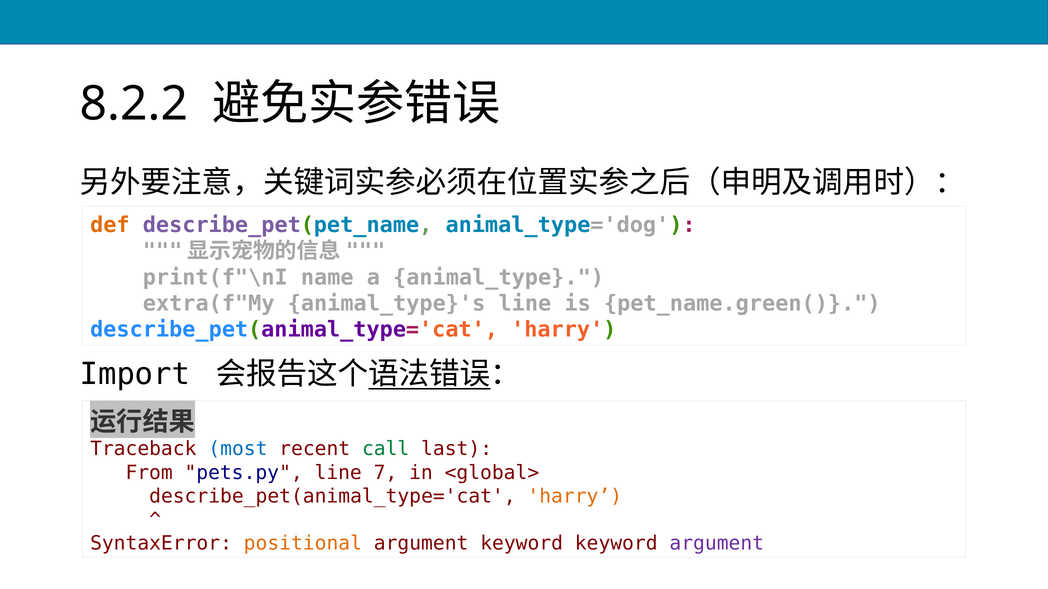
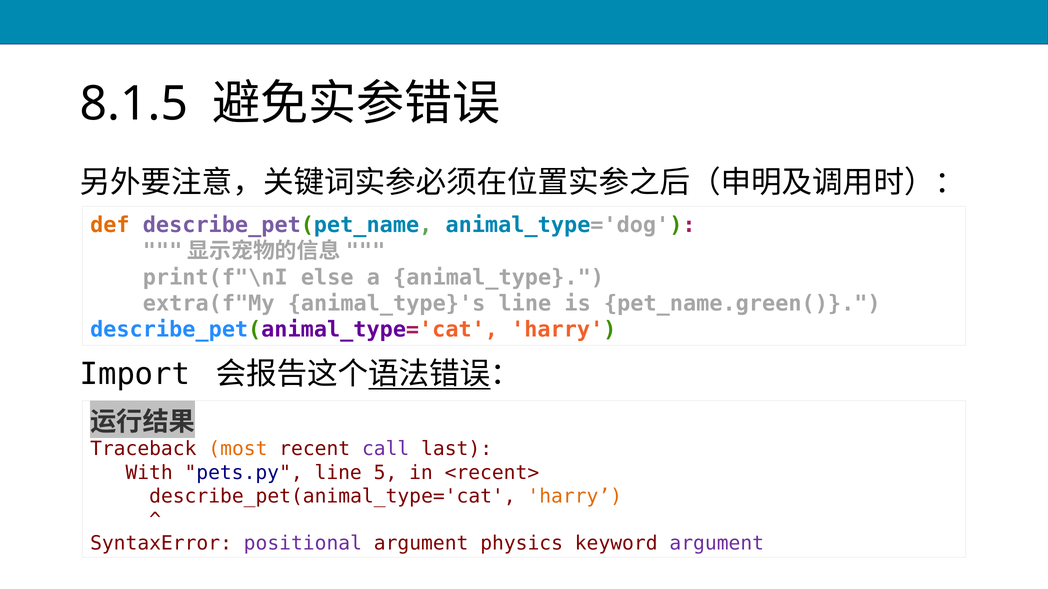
8.2.2: 8.2.2 -> 8.1.5
name: name -> else
most colour: blue -> orange
call colour: green -> purple
From: From -> With
7: 7 -> 5
<global>: <global> -> <recent>
positional colour: orange -> purple
argument keyword: keyword -> physics
